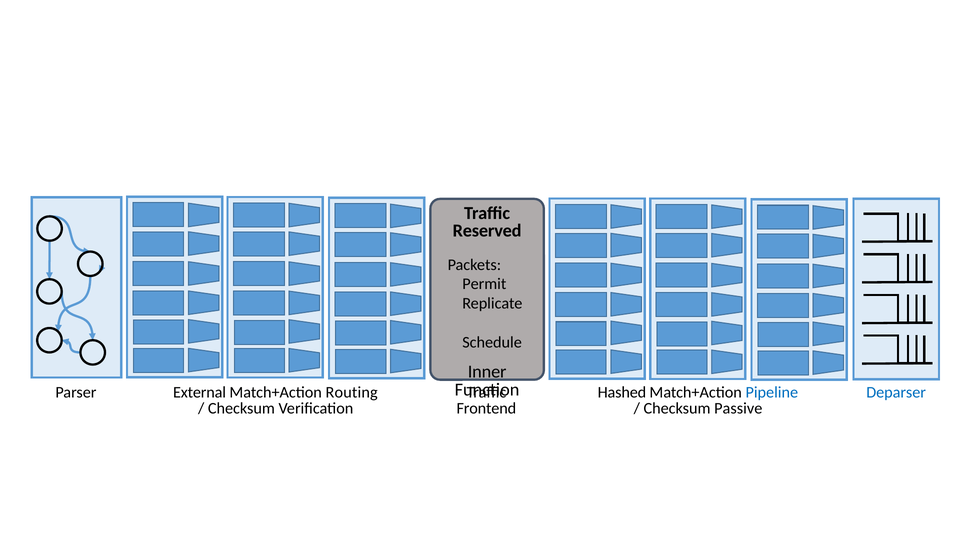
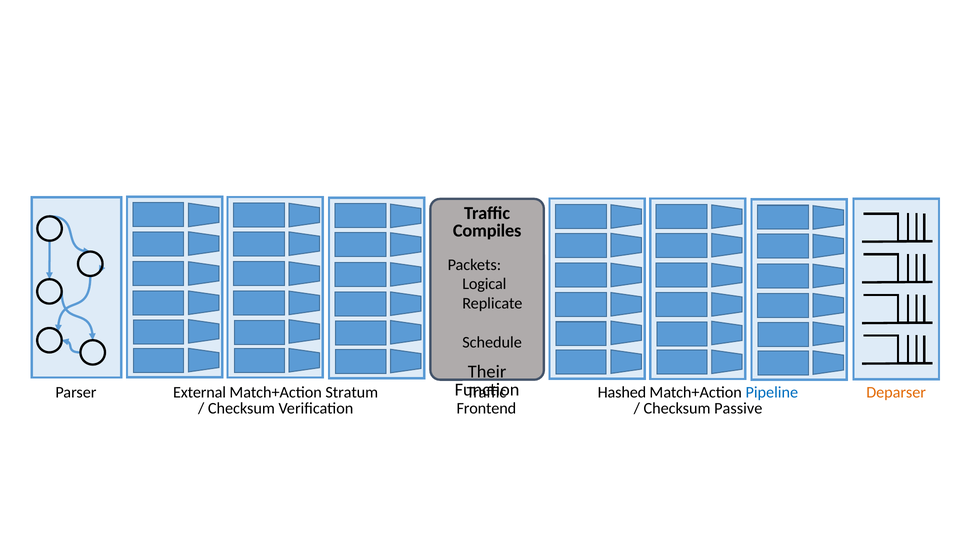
Reserved: Reserved -> Compiles
Permit: Permit -> Logical
Inner: Inner -> Their
Routing: Routing -> Stratum
Deparser colour: blue -> orange
